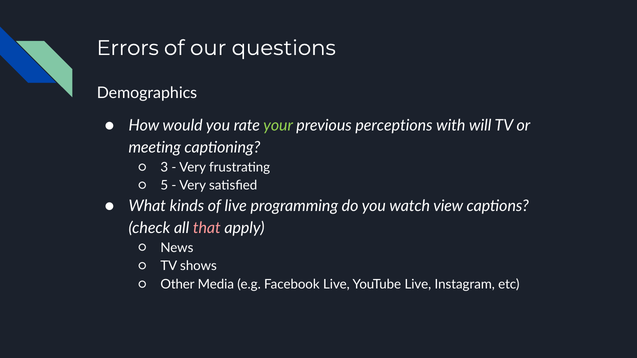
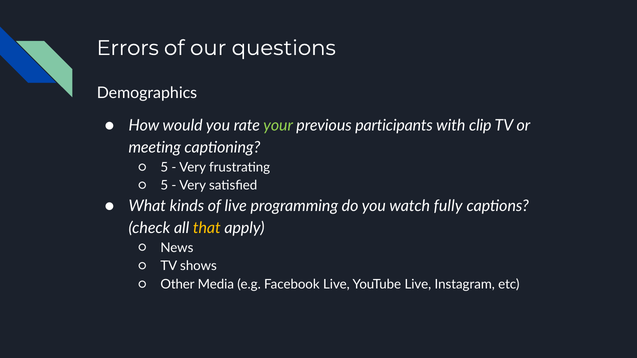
perceptions: perceptions -> participants
will: will -> clip
3 at (164, 167): 3 -> 5
view: view -> fully
that colour: pink -> yellow
